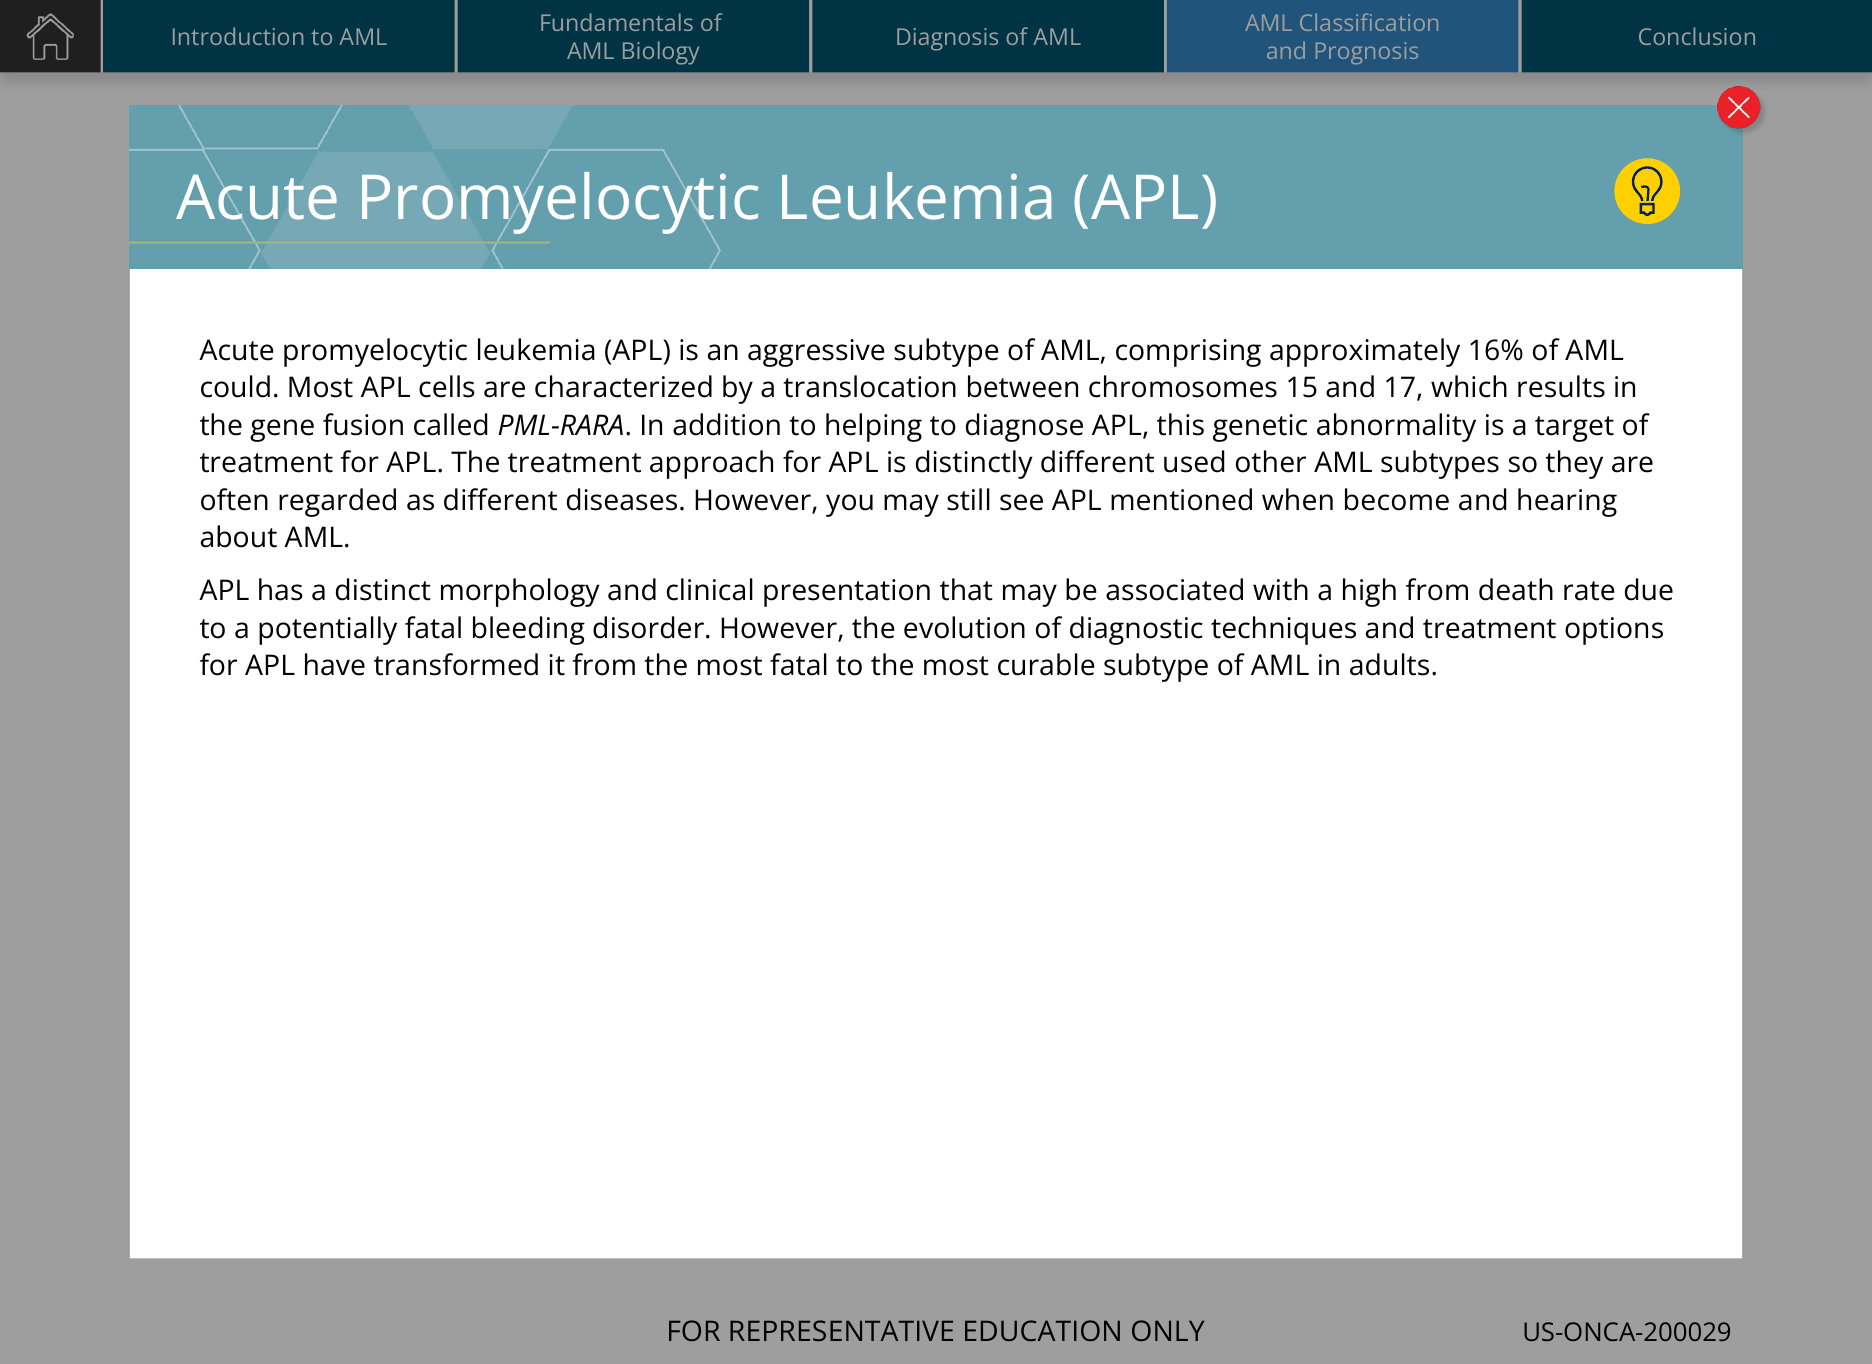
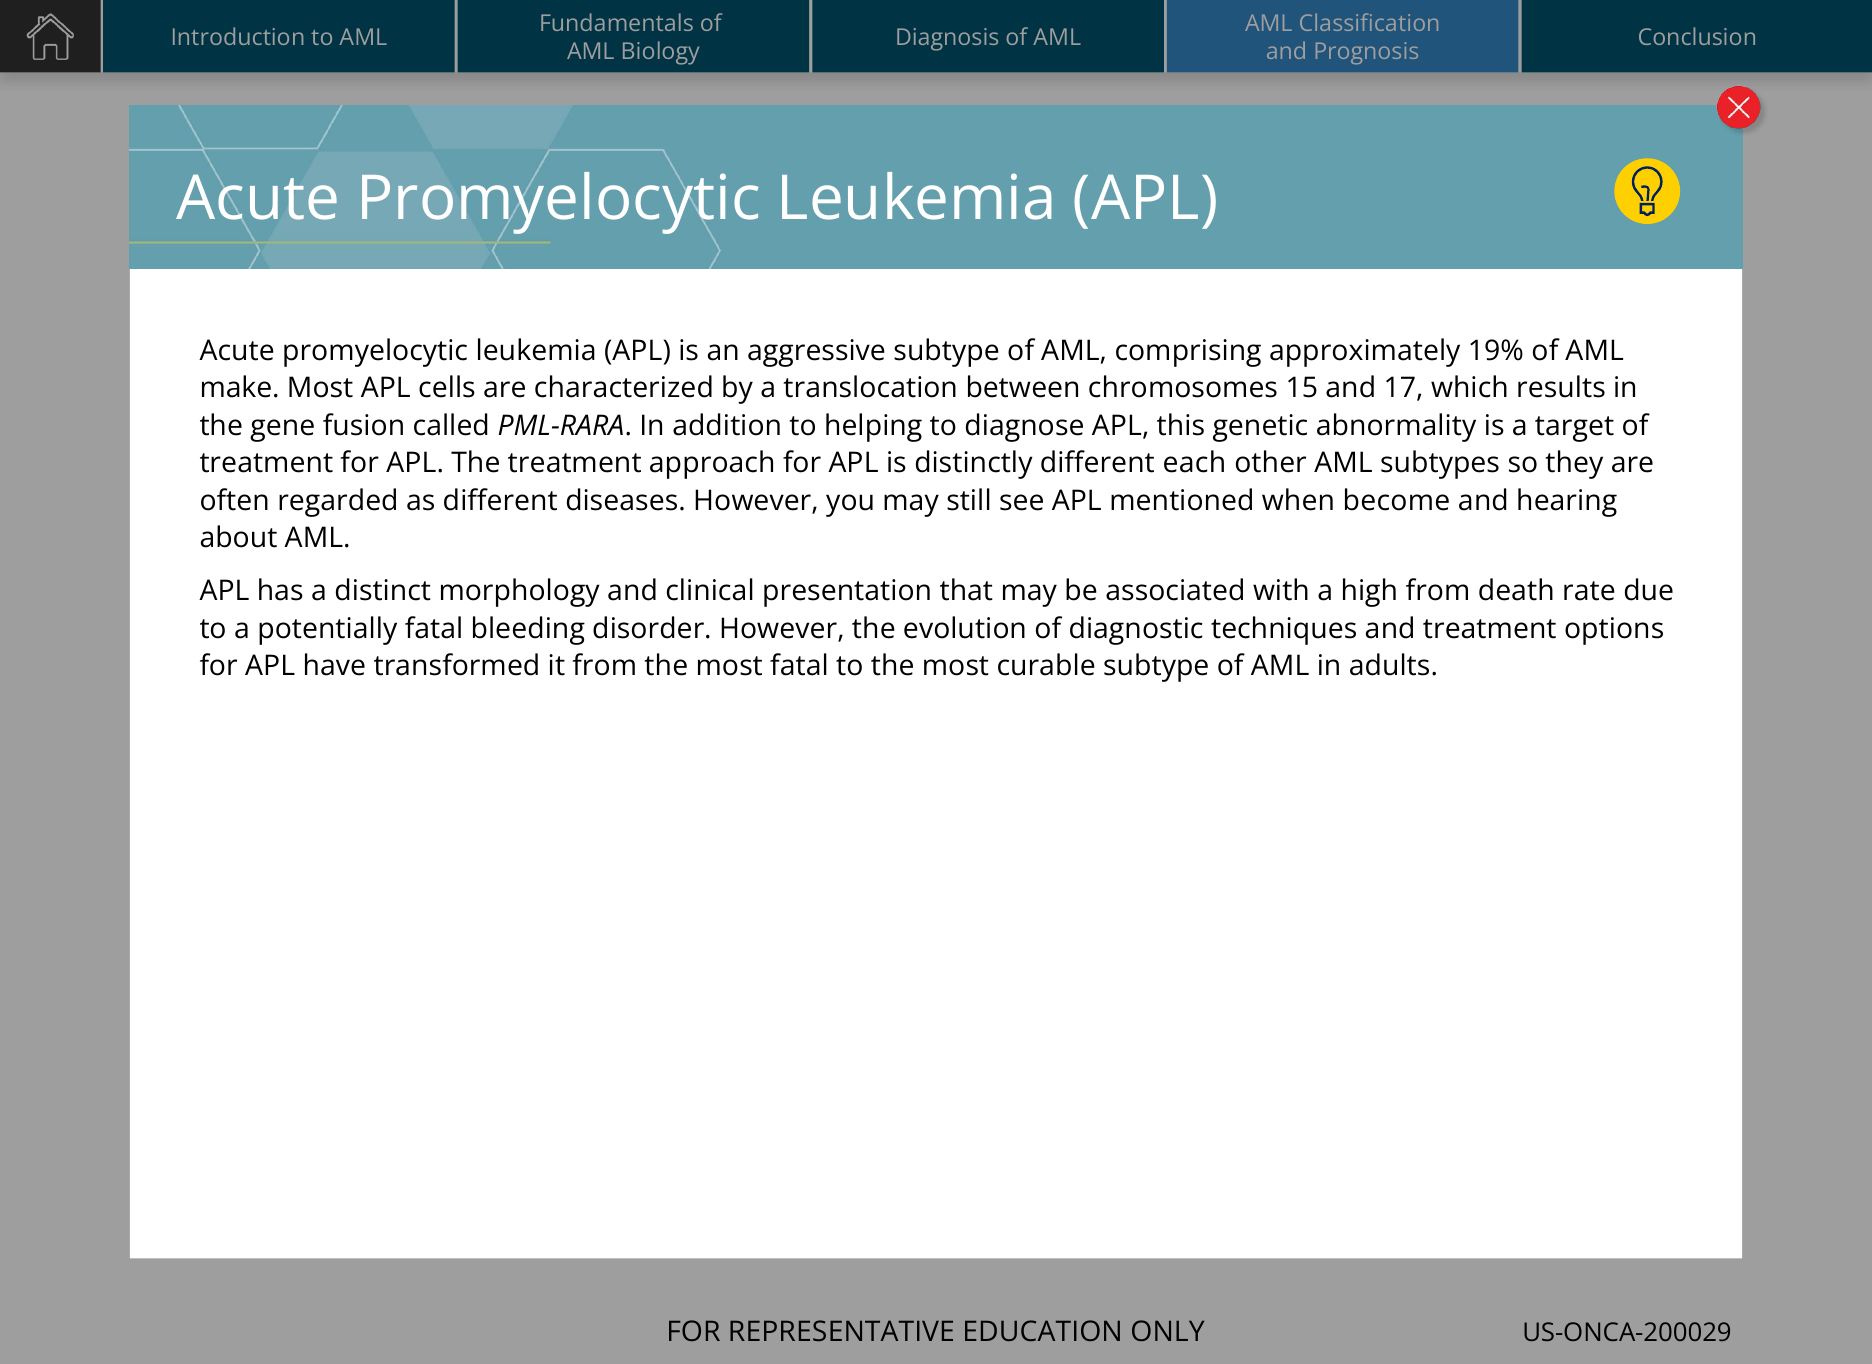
16%: 16% -> 19%
could: could -> make
used: used -> each
